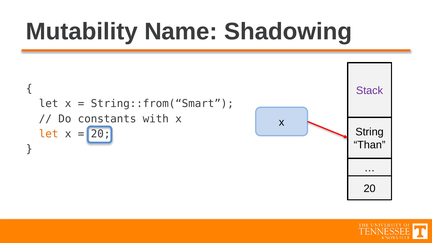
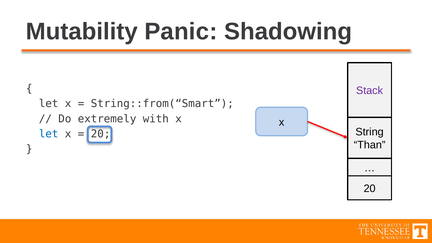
Name: Name -> Panic
constants: constants -> extremely
let at (49, 134) colour: orange -> blue
